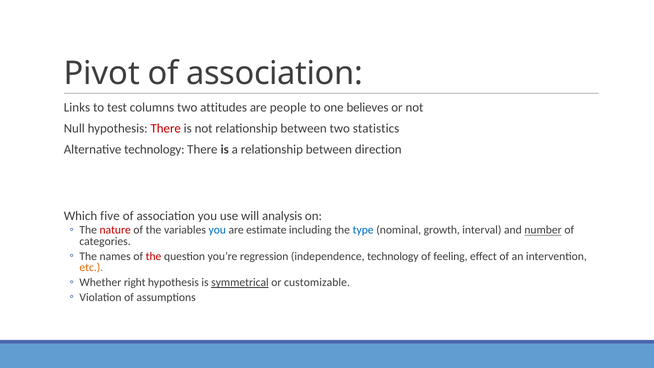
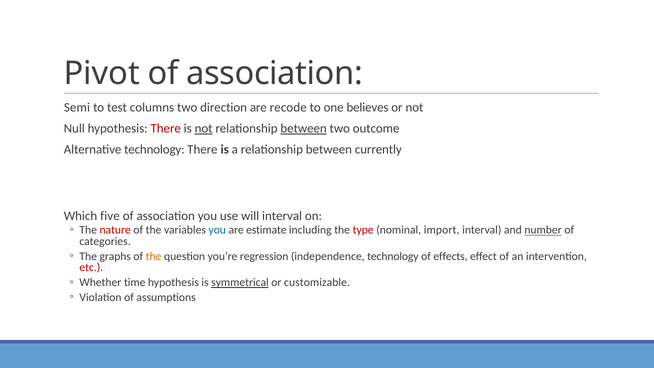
Links: Links -> Semi
attitudes: attitudes -> direction
people: people -> recode
not at (204, 128) underline: none -> present
between at (304, 128) underline: none -> present
statistics: statistics -> outcome
direction: direction -> currently
will analysis: analysis -> interval
type colour: blue -> red
growth: growth -> import
names: names -> graphs
the at (153, 256) colour: red -> orange
feeling: feeling -> effects
etc colour: orange -> red
right: right -> time
